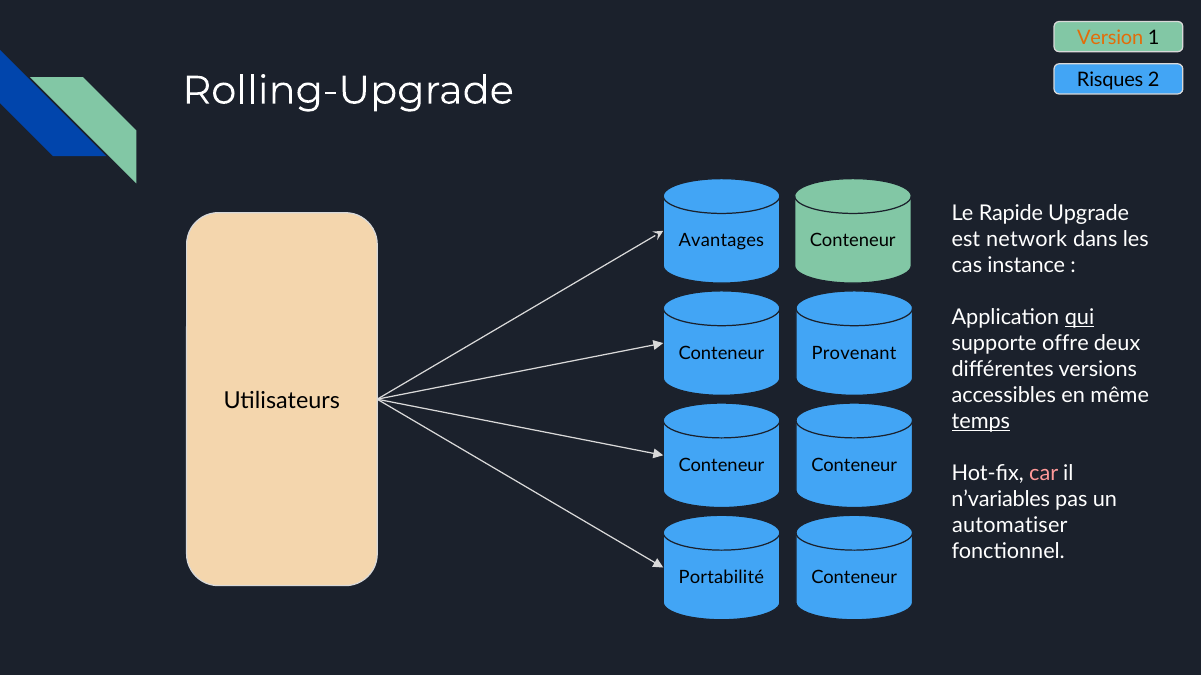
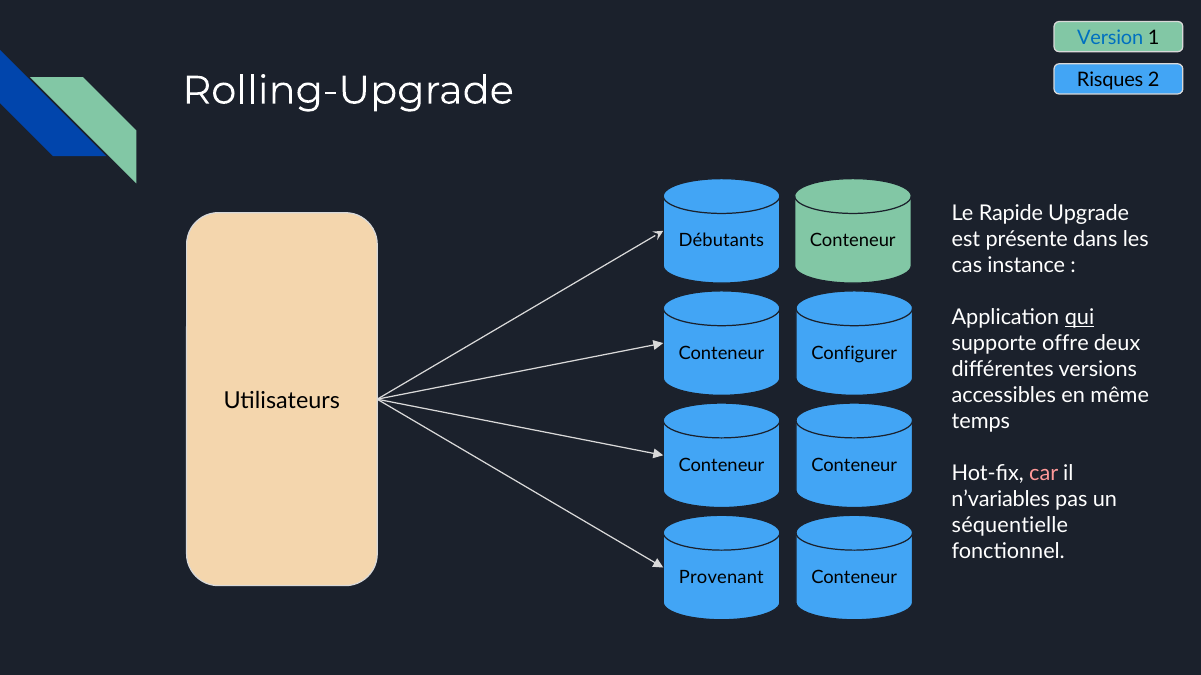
Version colour: orange -> blue
network: network -> présente
Avantages: Avantages -> Débutants
Provenant: Provenant -> Configurer
temps underline: present -> none
automatiser: automatiser -> séquentielle
Portabilité: Portabilité -> Provenant
